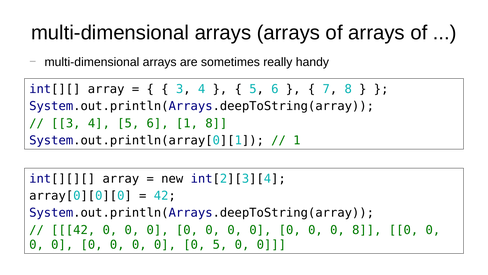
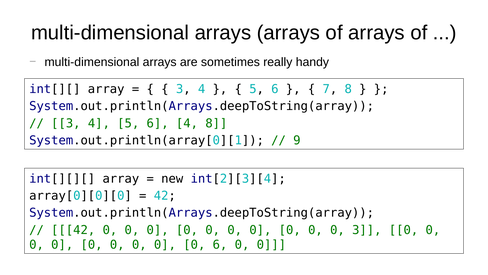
6 1: 1 -> 4
1 at (297, 140): 1 -> 9
0 8: 8 -> 3
0 5: 5 -> 6
